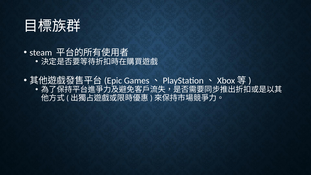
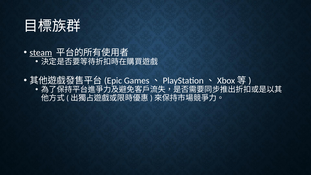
steam underline: none -> present
